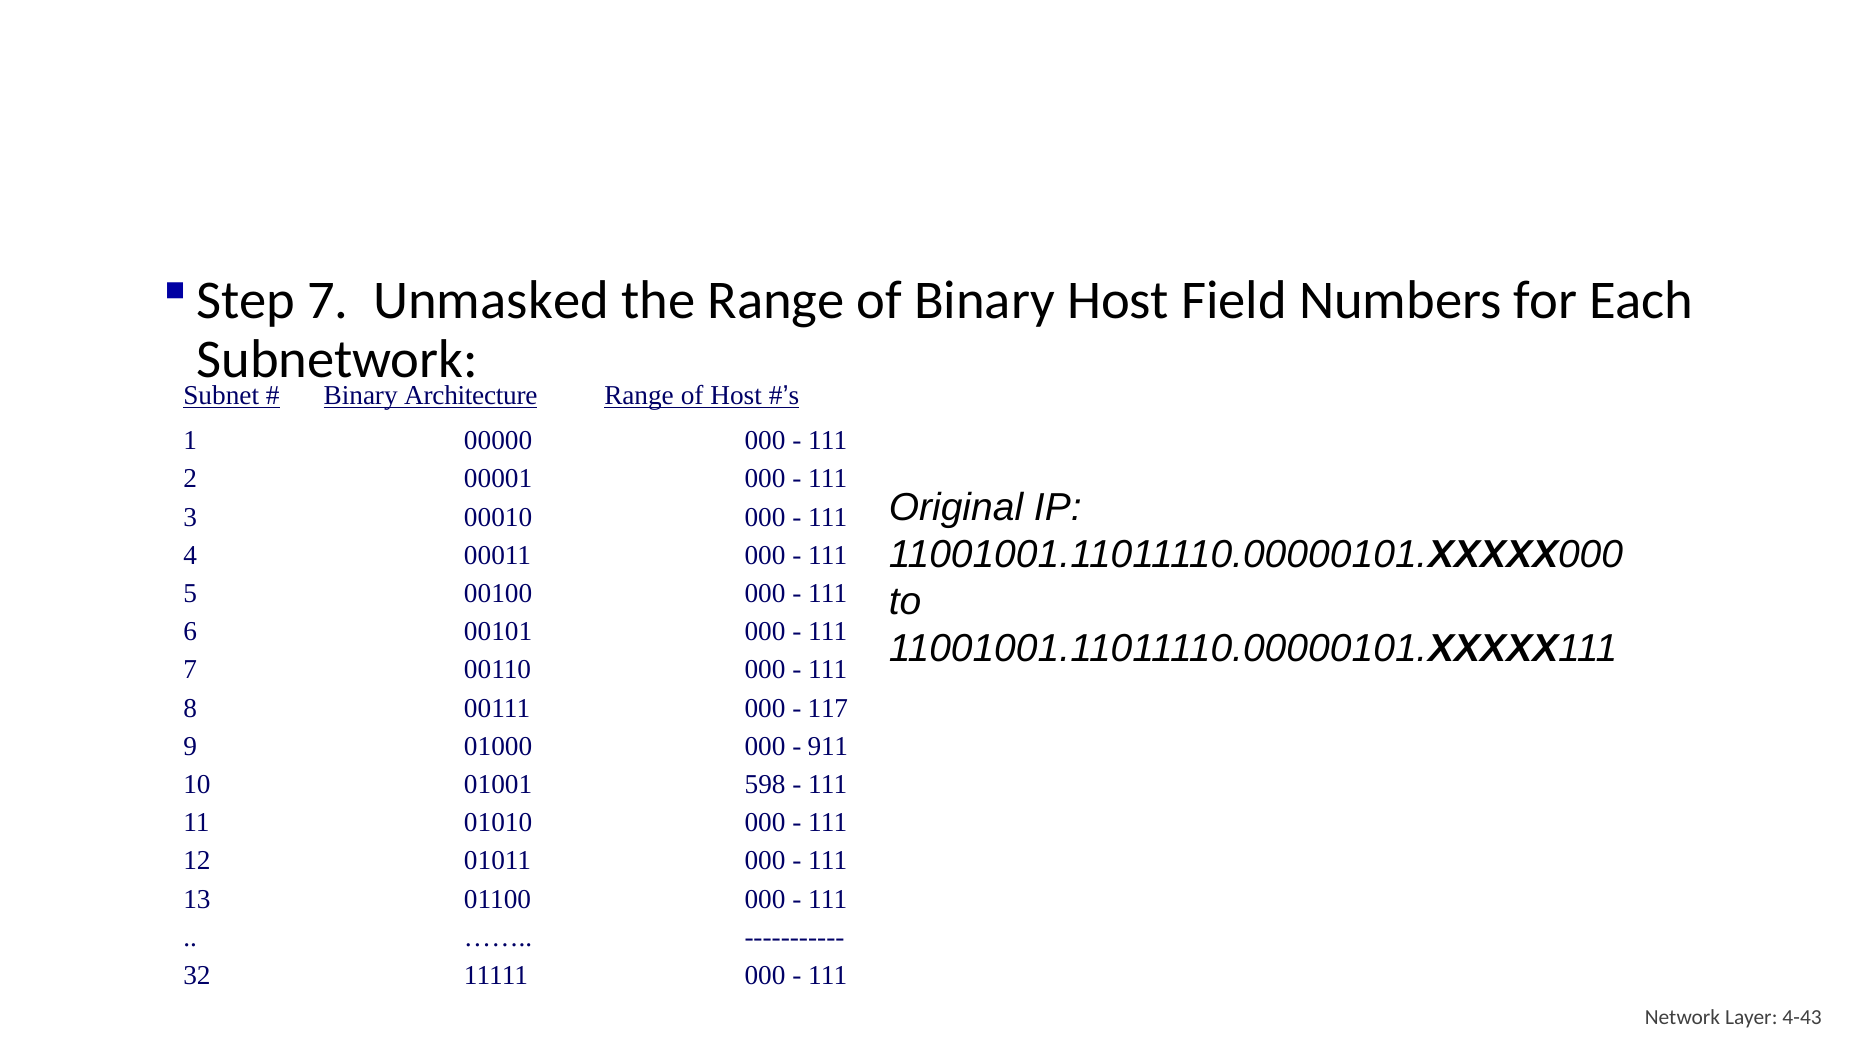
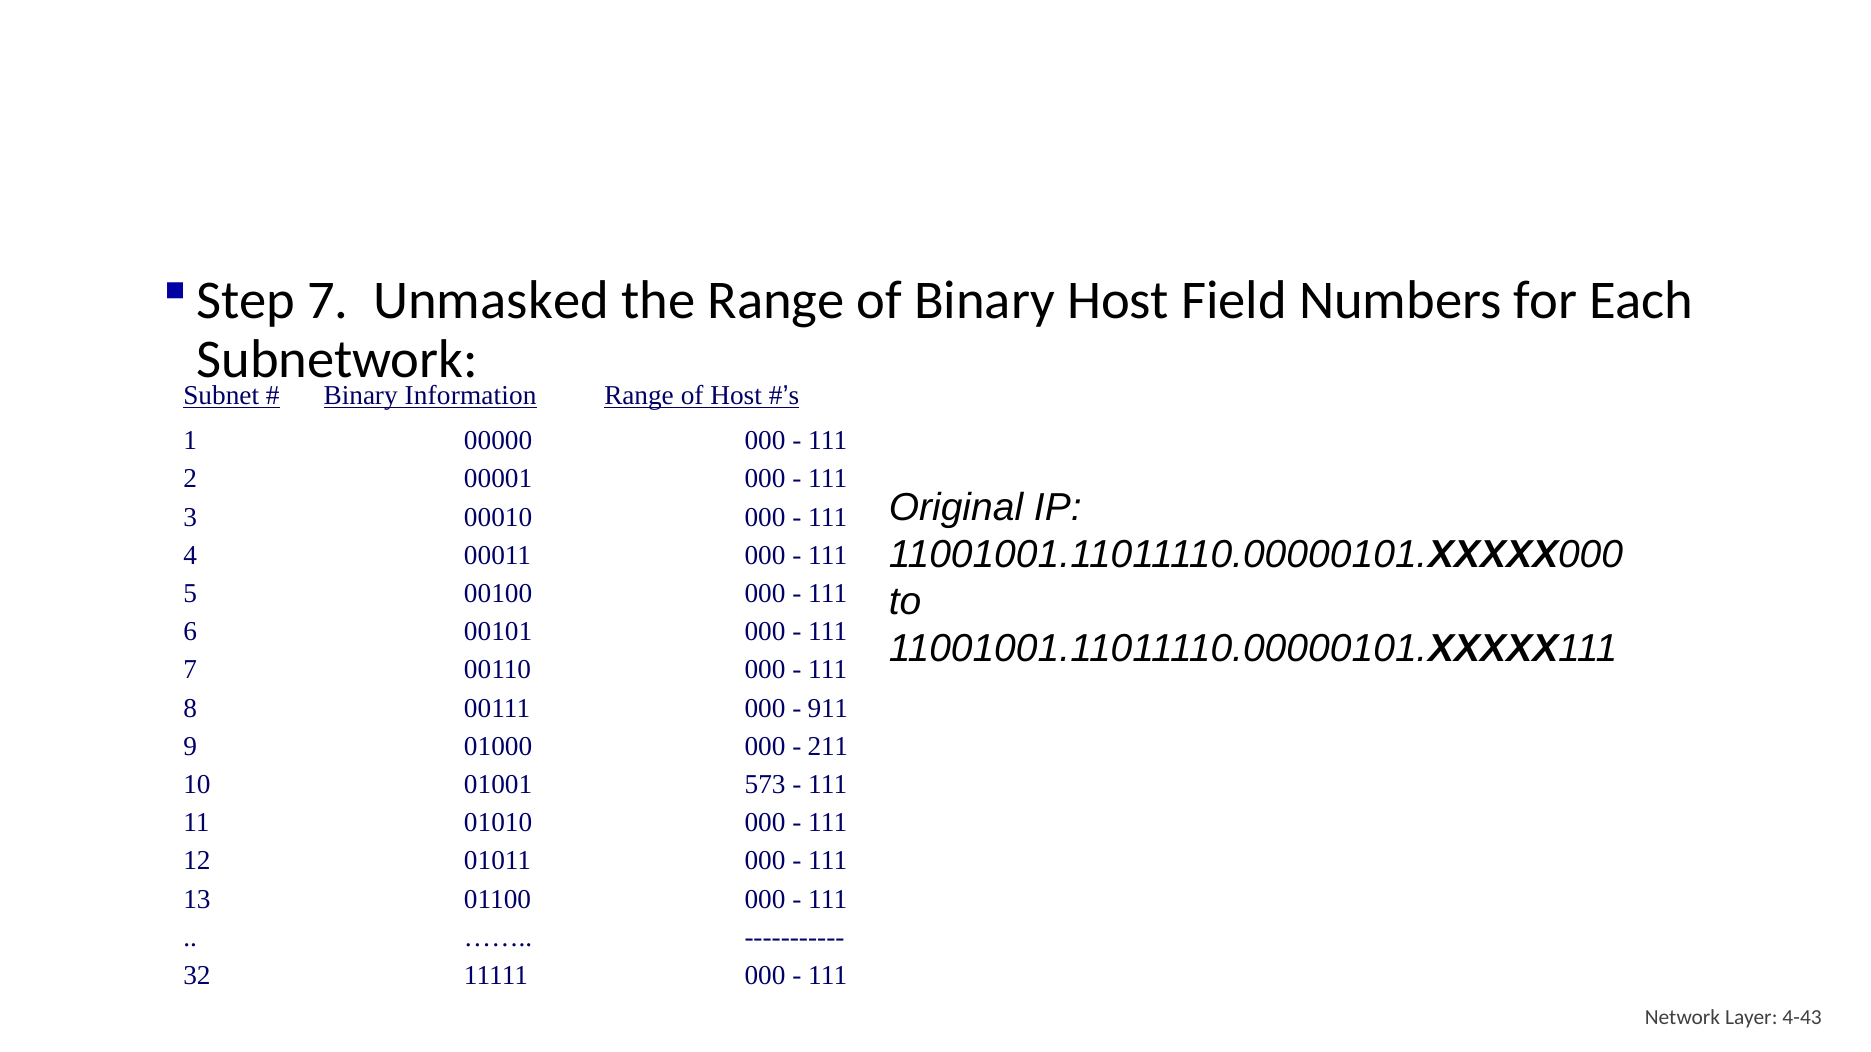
Architecture: Architecture -> Information
117: 117 -> 911
911: 911 -> 211
598: 598 -> 573
